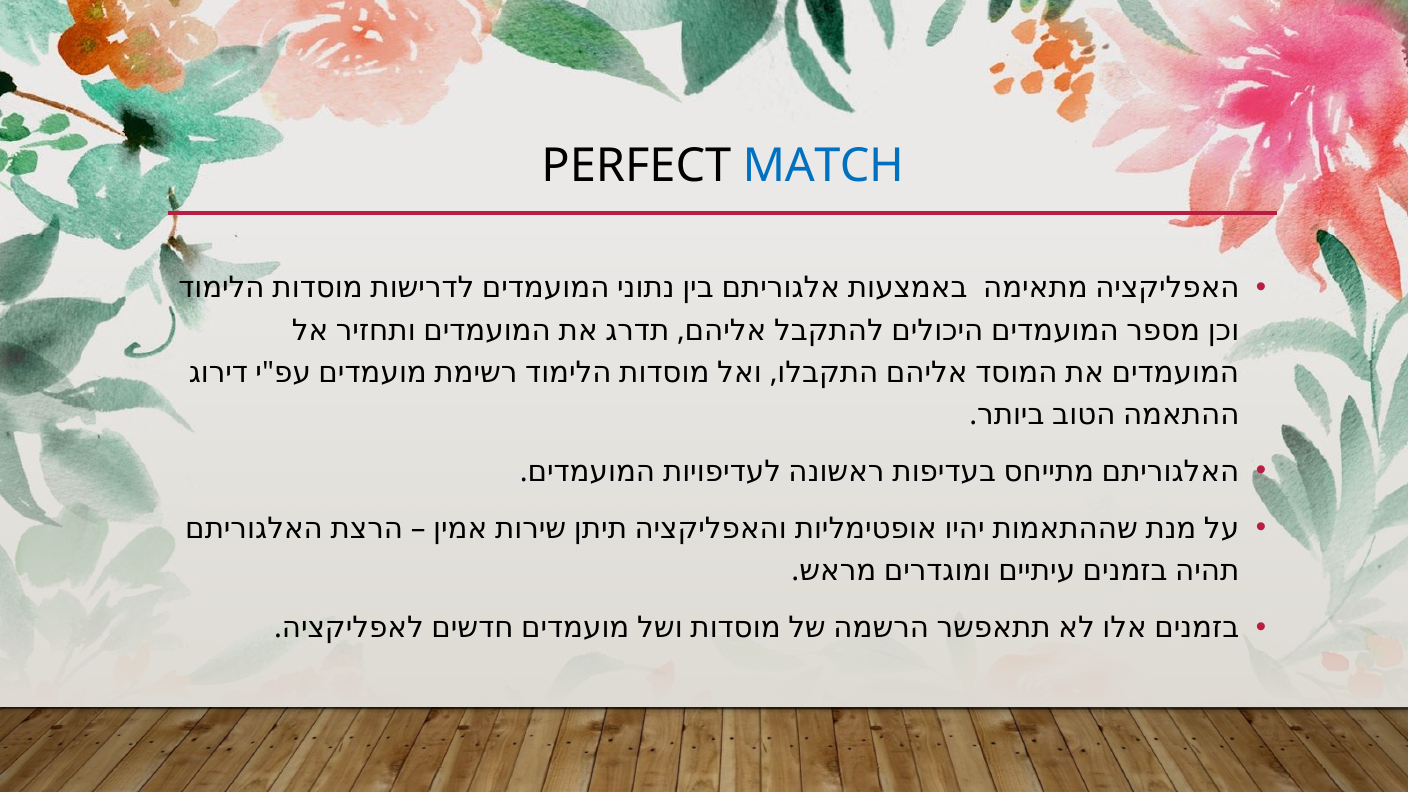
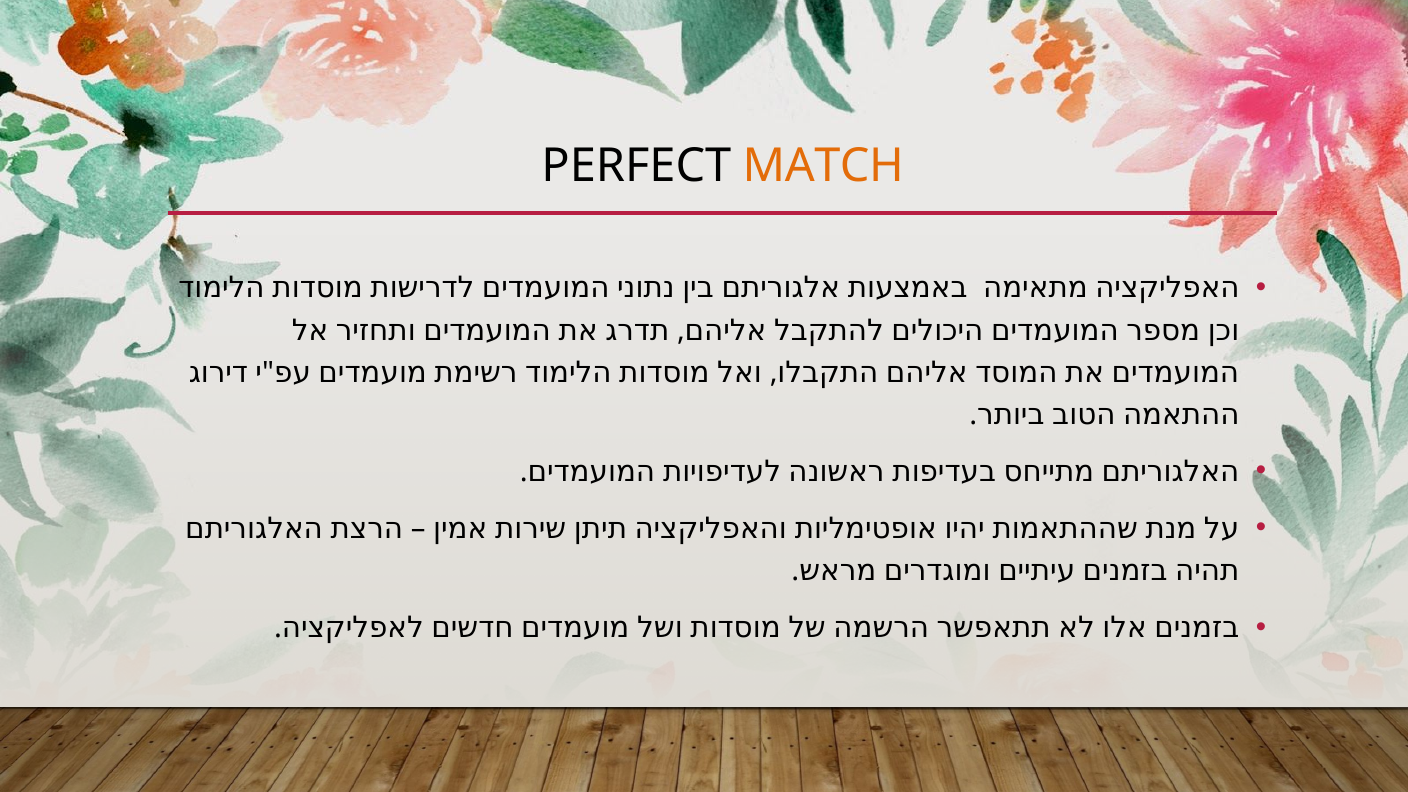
MATCH colour: blue -> orange
